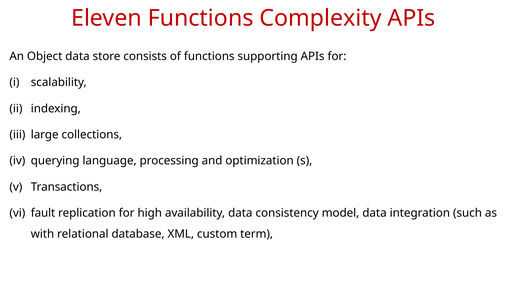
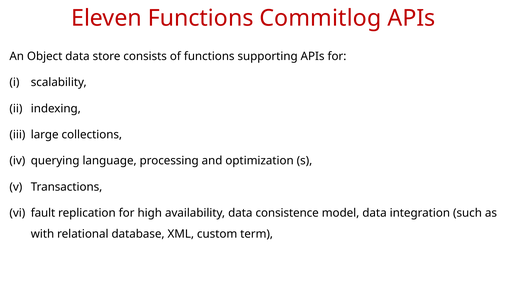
Complexity: Complexity -> Commitlog
consistency: consistency -> consistence
